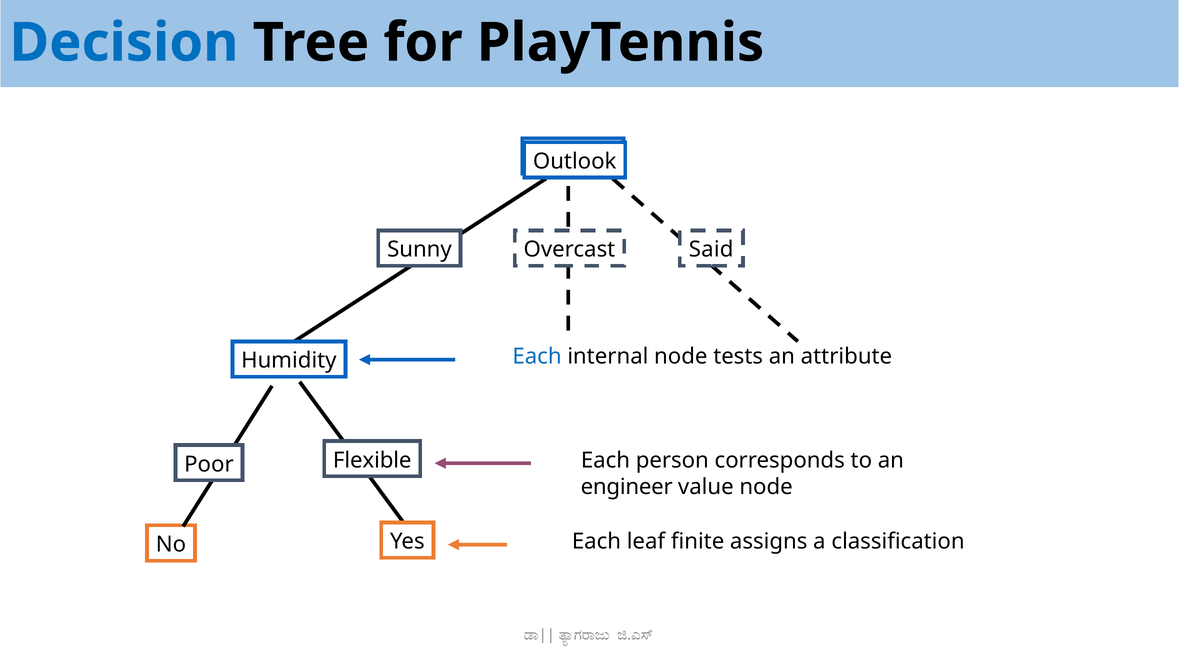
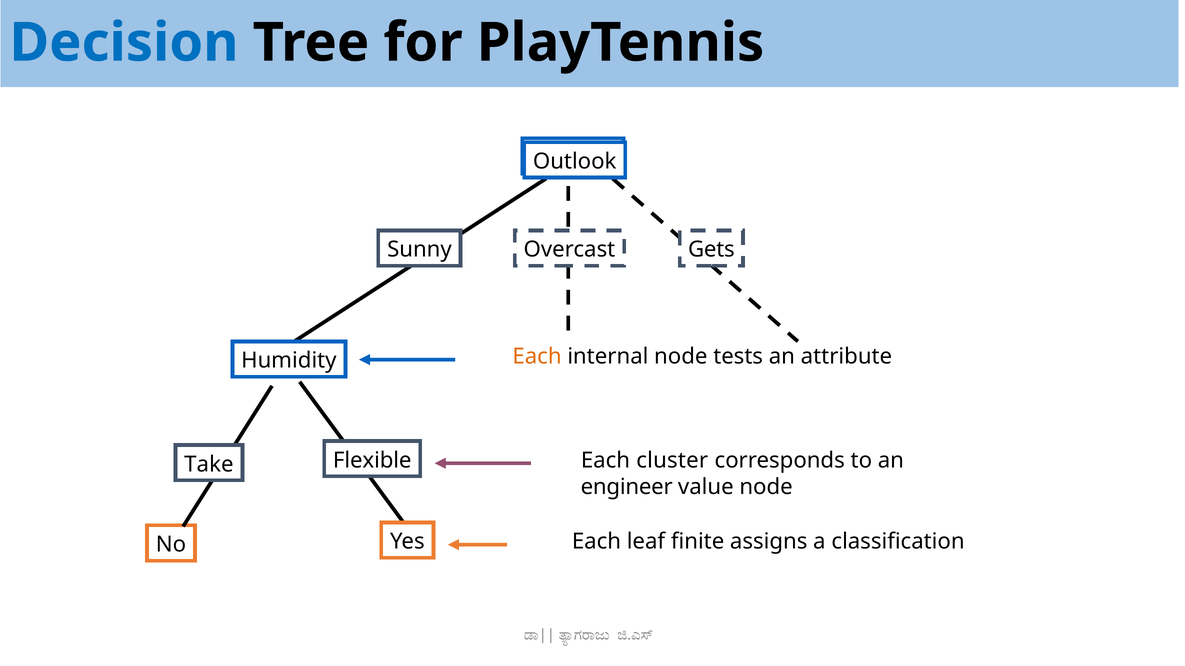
Said: Said -> Gets
Each at (537, 357) colour: blue -> orange
person: person -> cluster
Poor: Poor -> Take
